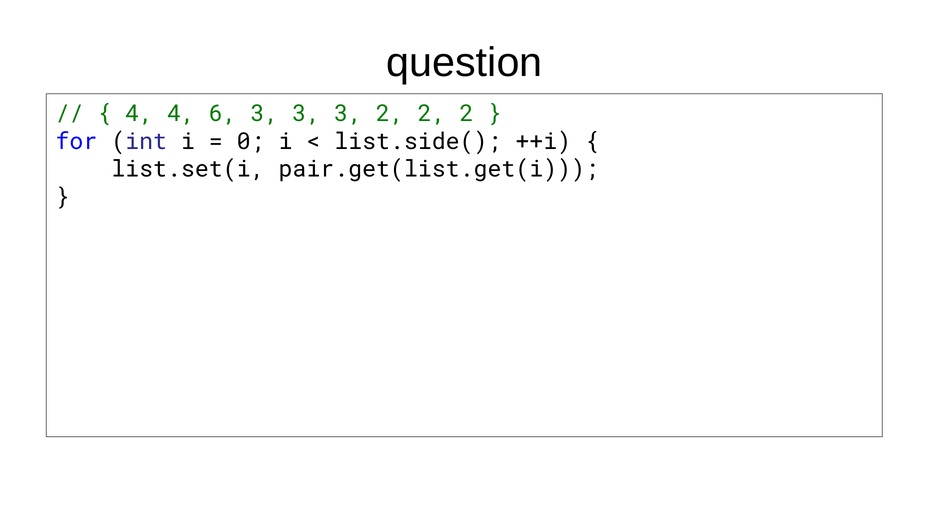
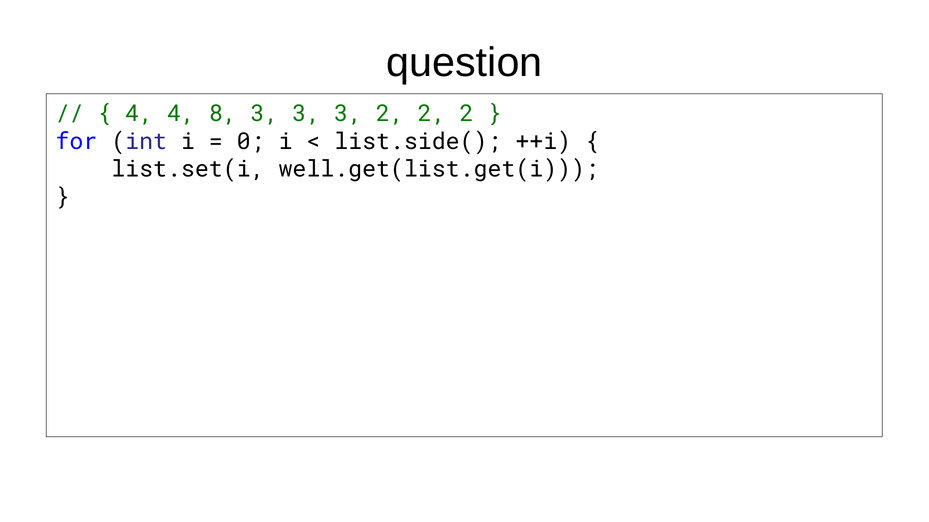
6: 6 -> 8
pair.get(list.get(i: pair.get(list.get(i -> well.get(list.get(i
